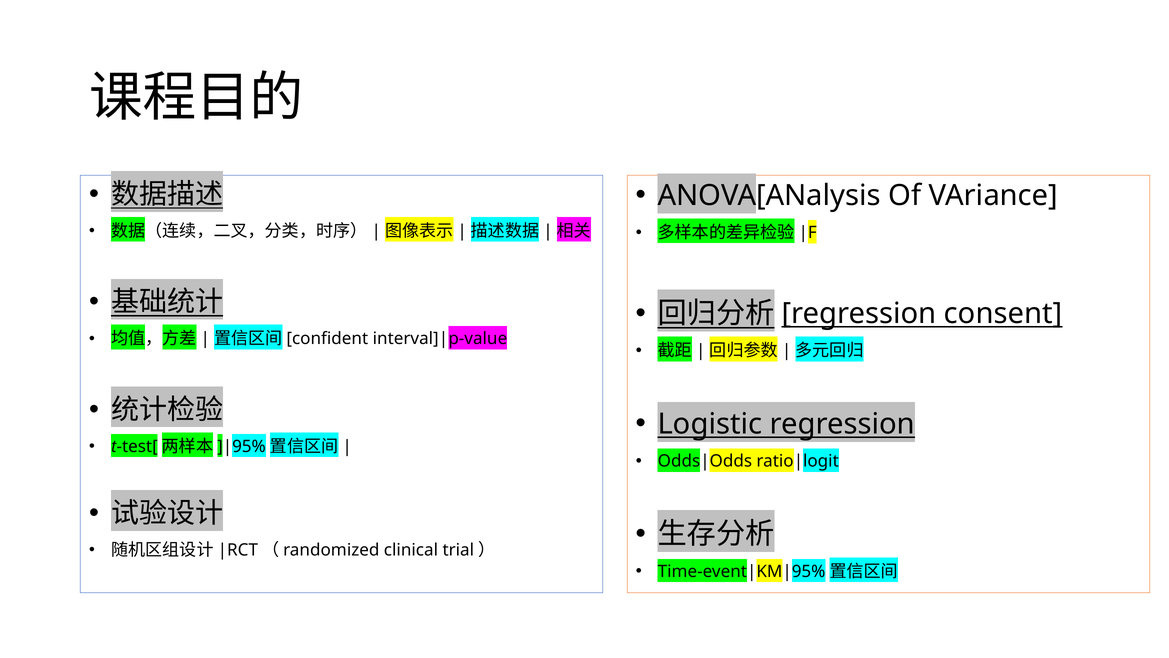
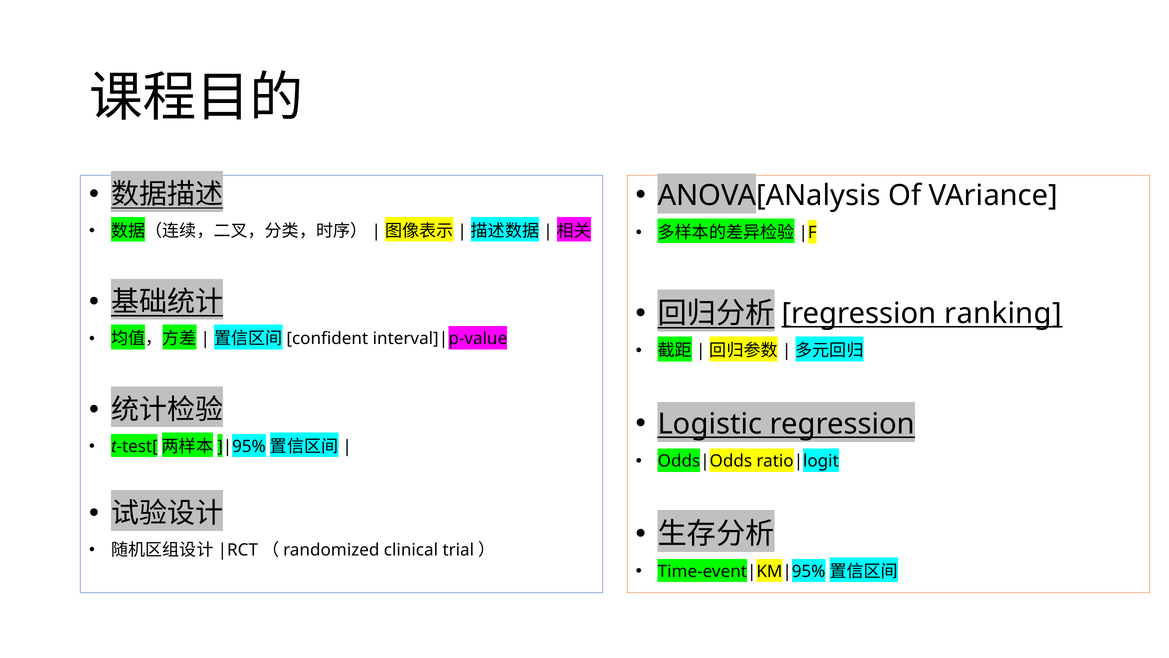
consent: consent -> ranking
